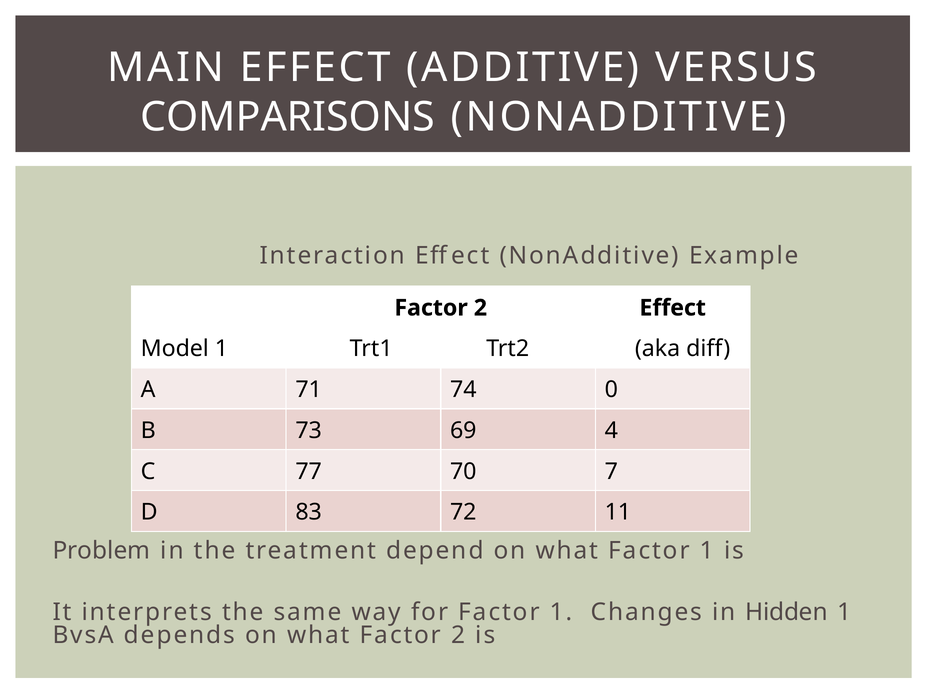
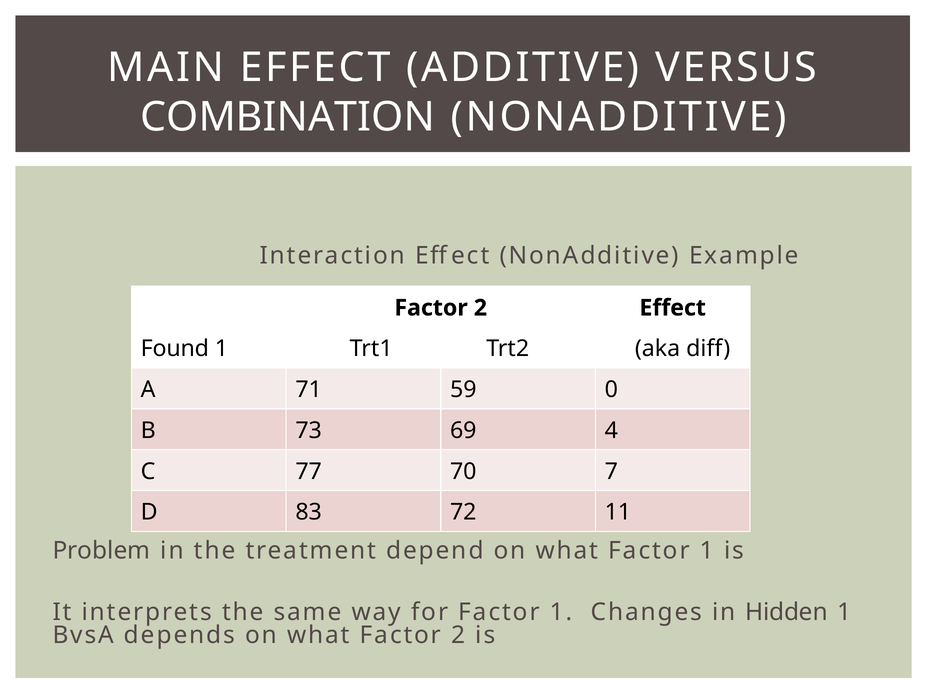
COMPARISONS: COMPARISONS -> COMBINATION
Model: Model -> Found
74: 74 -> 59
